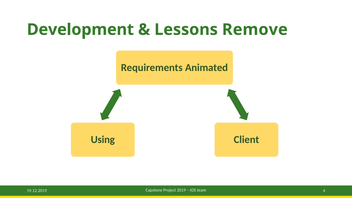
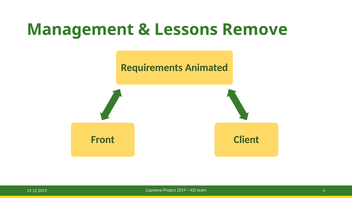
Development: Development -> Management
Using: Using -> Front
